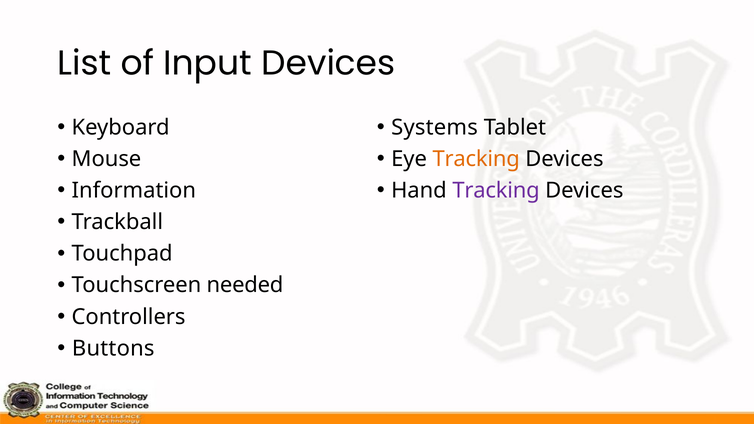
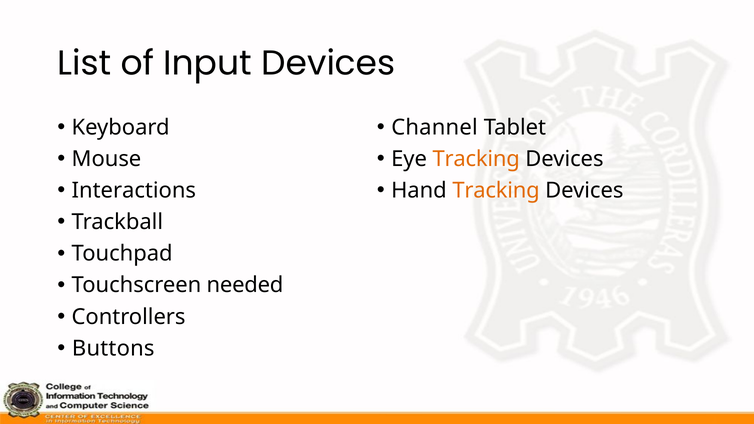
Systems: Systems -> Channel
Information: Information -> Interactions
Tracking at (496, 191) colour: purple -> orange
